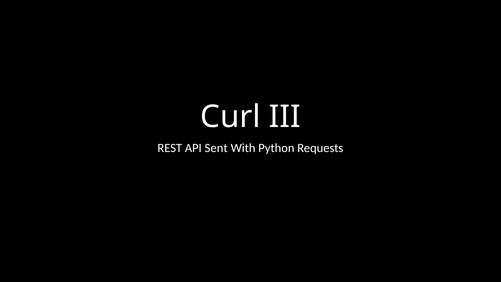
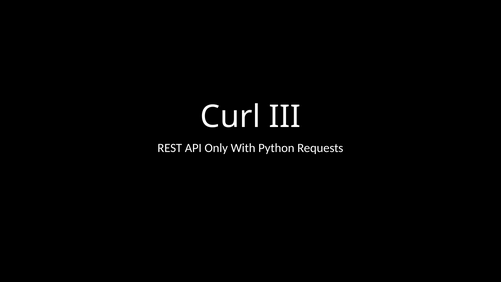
Sent: Sent -> Only
